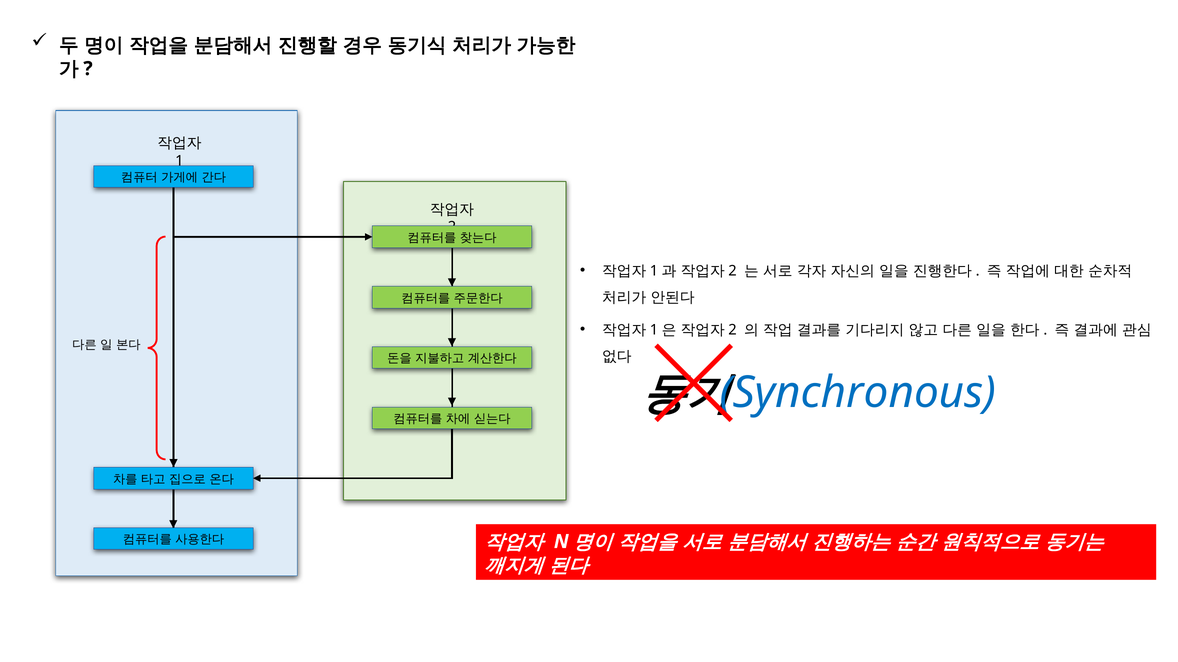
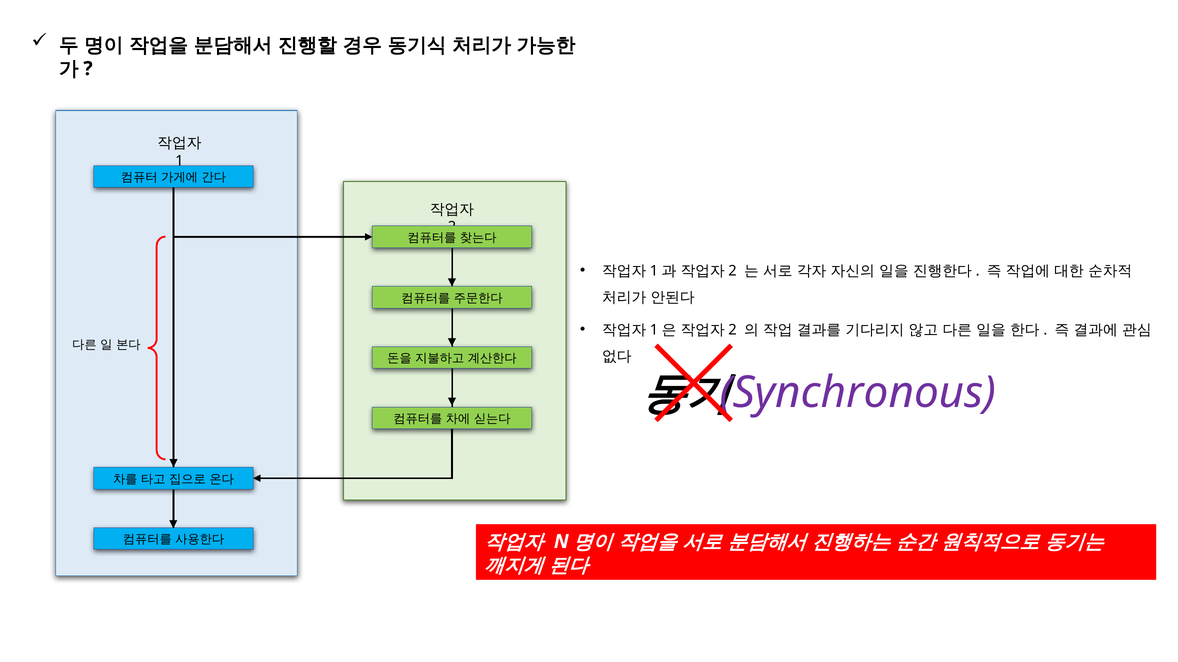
Synchronous colour: blue -> purple
